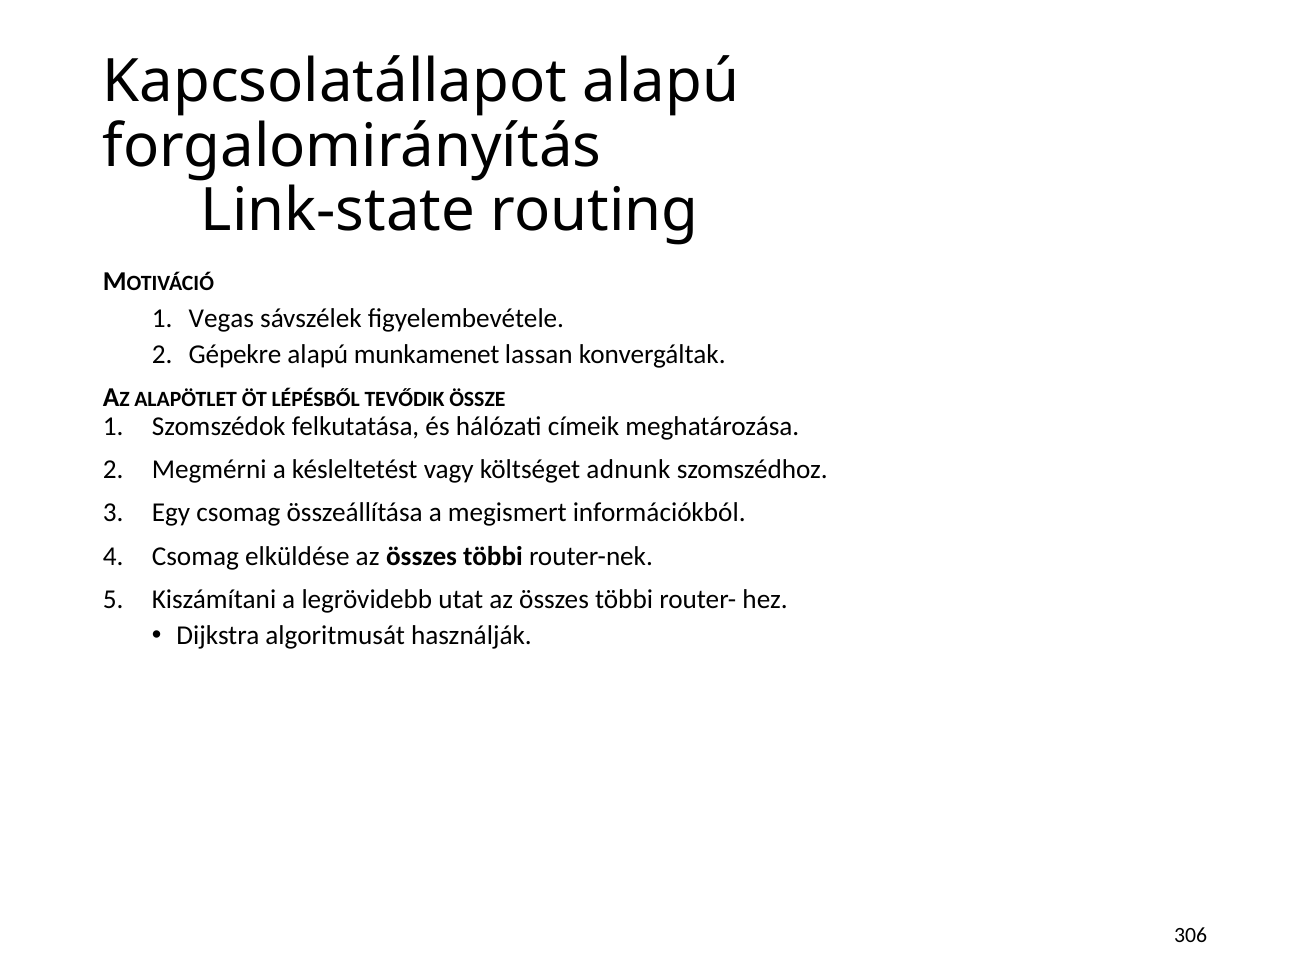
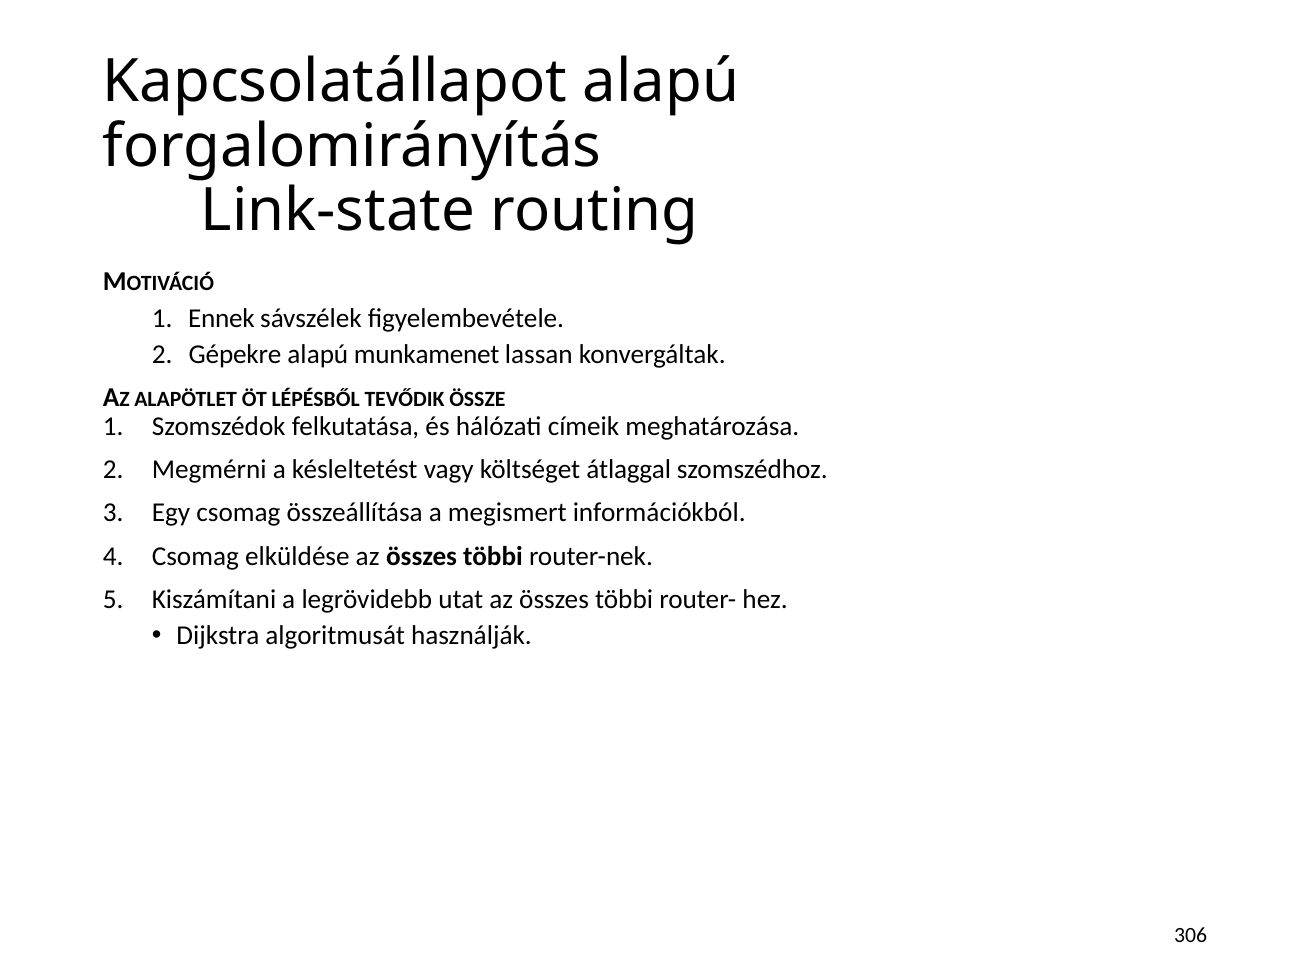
Vegas: Vegas -> Ennek
adnunk: adnunk -> átlaggal
